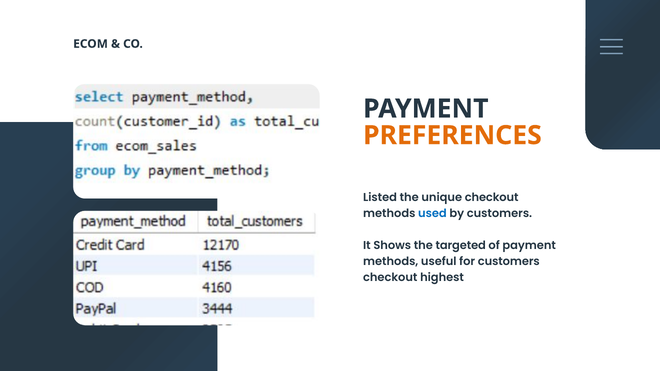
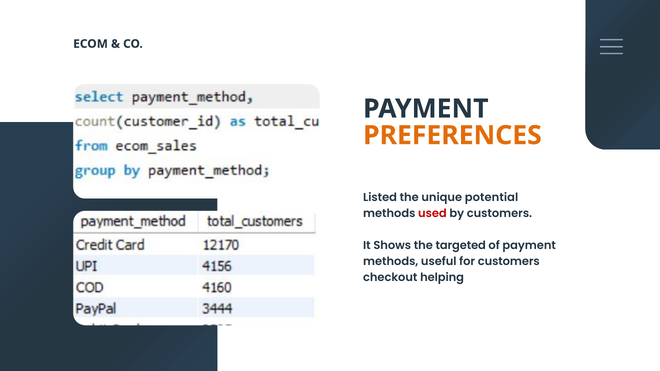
unique checkout: checkout -> potential
used colour: blue -> red
highest: highest -> helping
